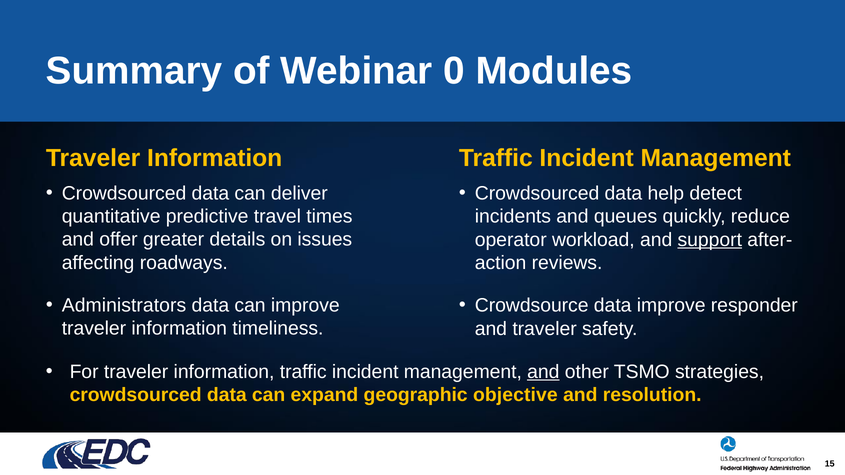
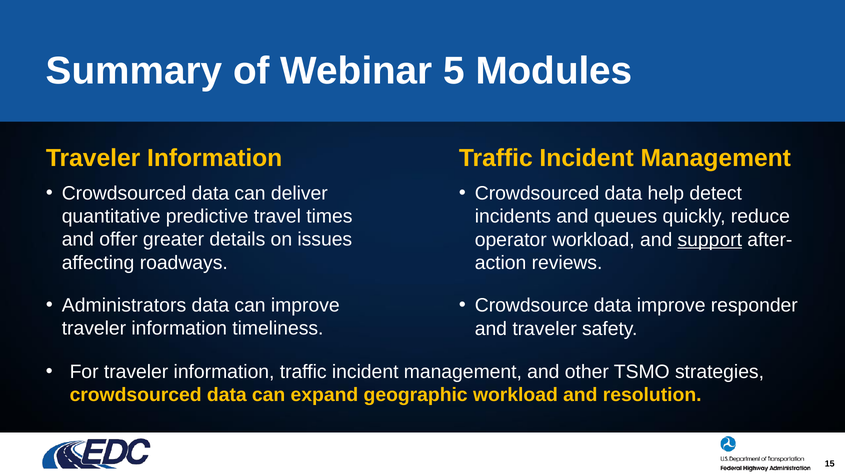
0: 0 -> 5
and at (543, 372) underline: present -> none
geographic objective: objective -> workload
